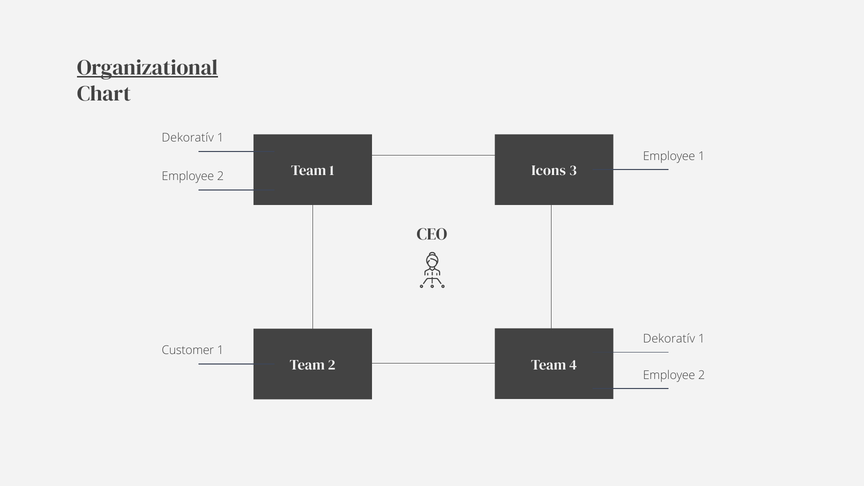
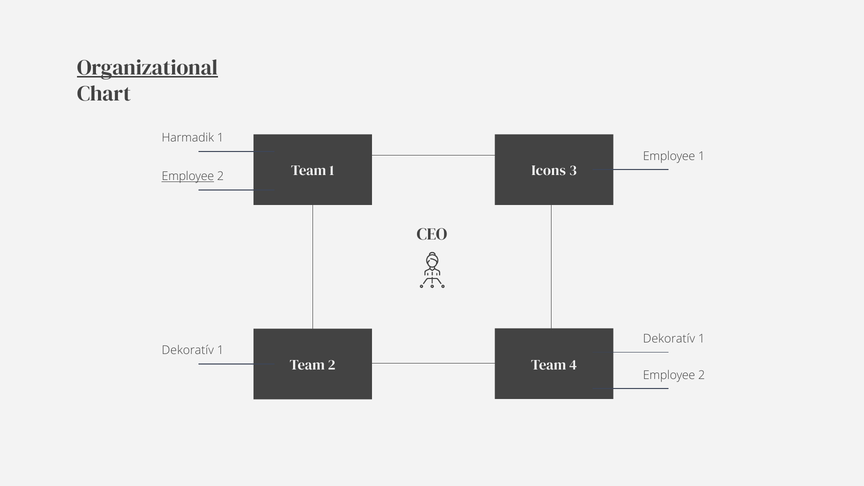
Dekoratív at (188, 138): Dekoratív -> Harmadik
Employee at (188, 177) underline: none -> present
Customer at (188, 351): Customer -> Dekoratív
